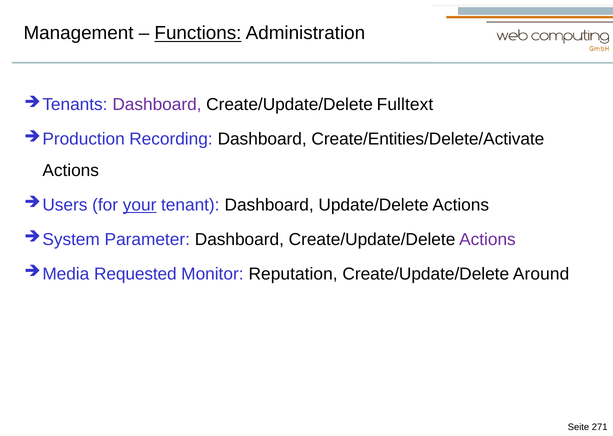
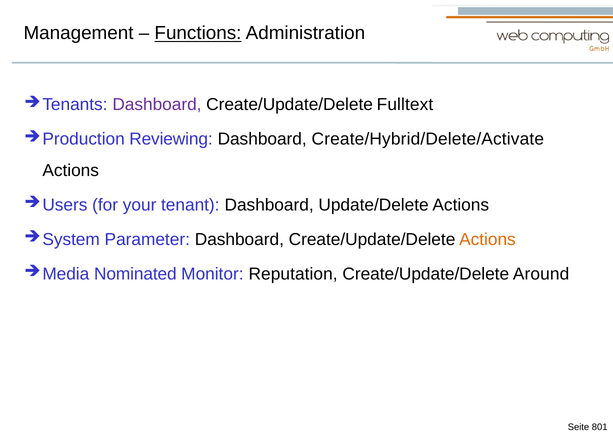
Recording: Recording -> Reviewing
Create/Entities/Delete/Activate: Create/Entities/Delete/Activate -> Create/Hybrid/Delete/Activate
your underline: present -> none
Actions at (487, 239) colour: purple -> orange
Requested: Requested -> Nominated
271: 271 -> 801
